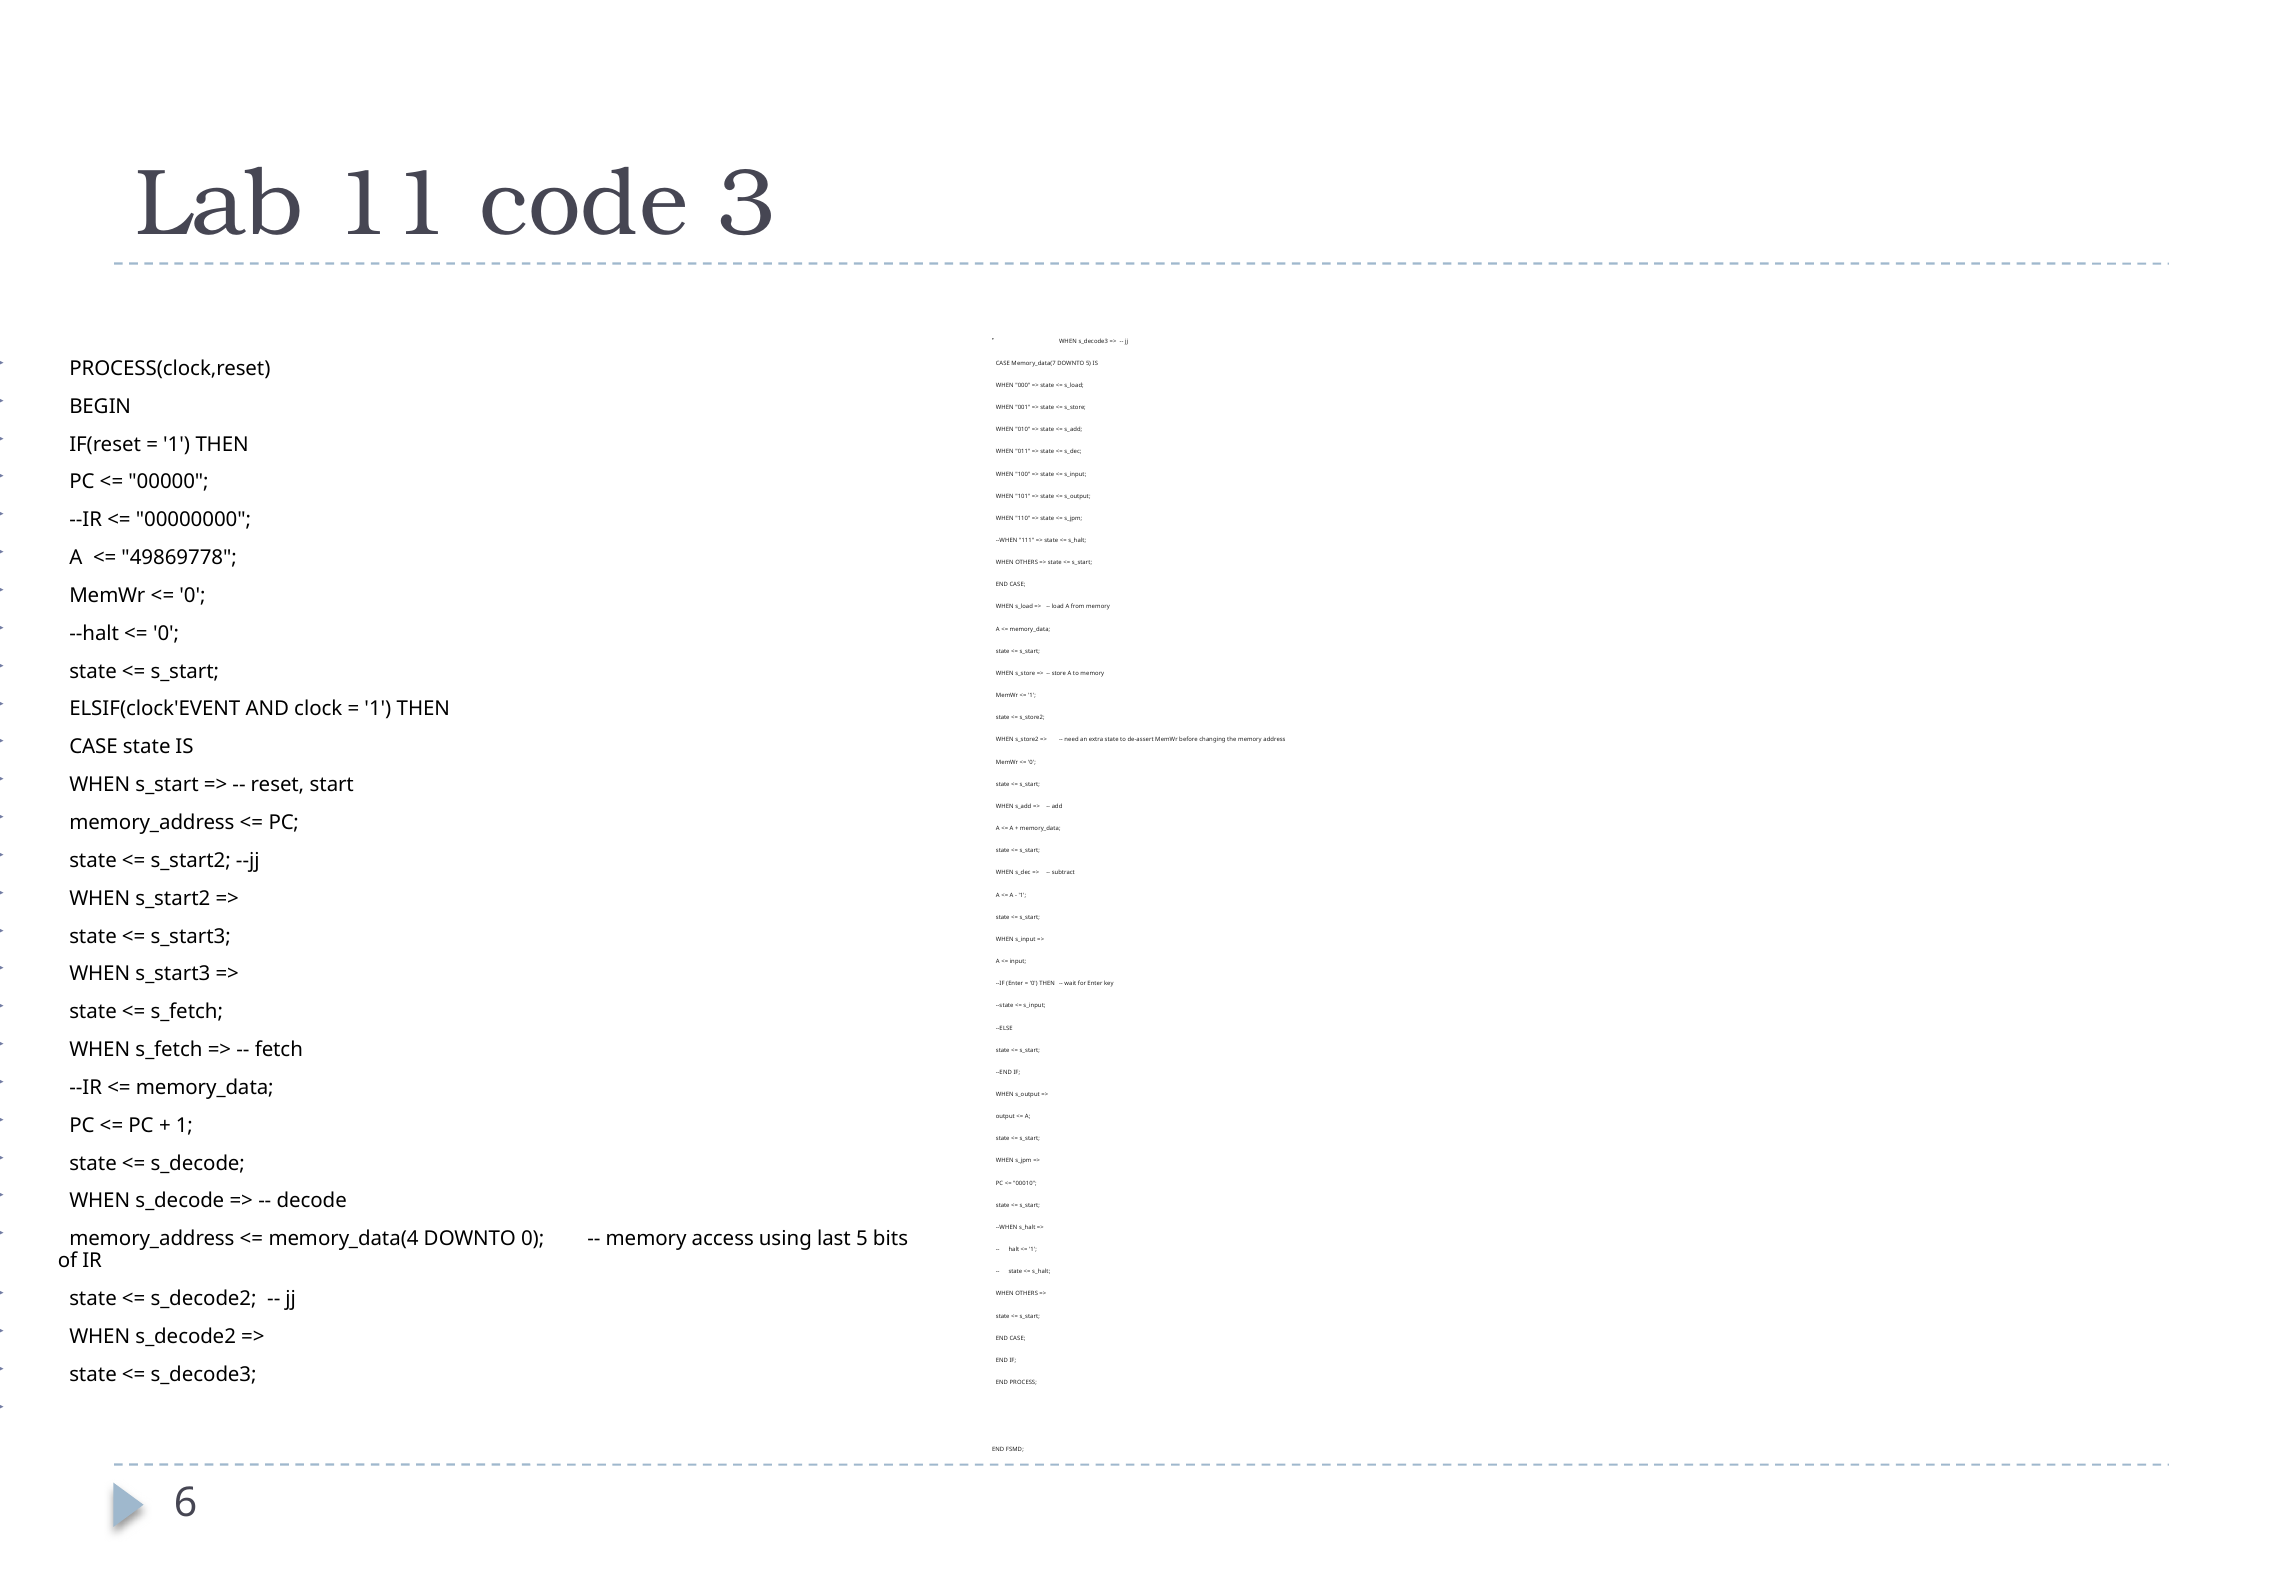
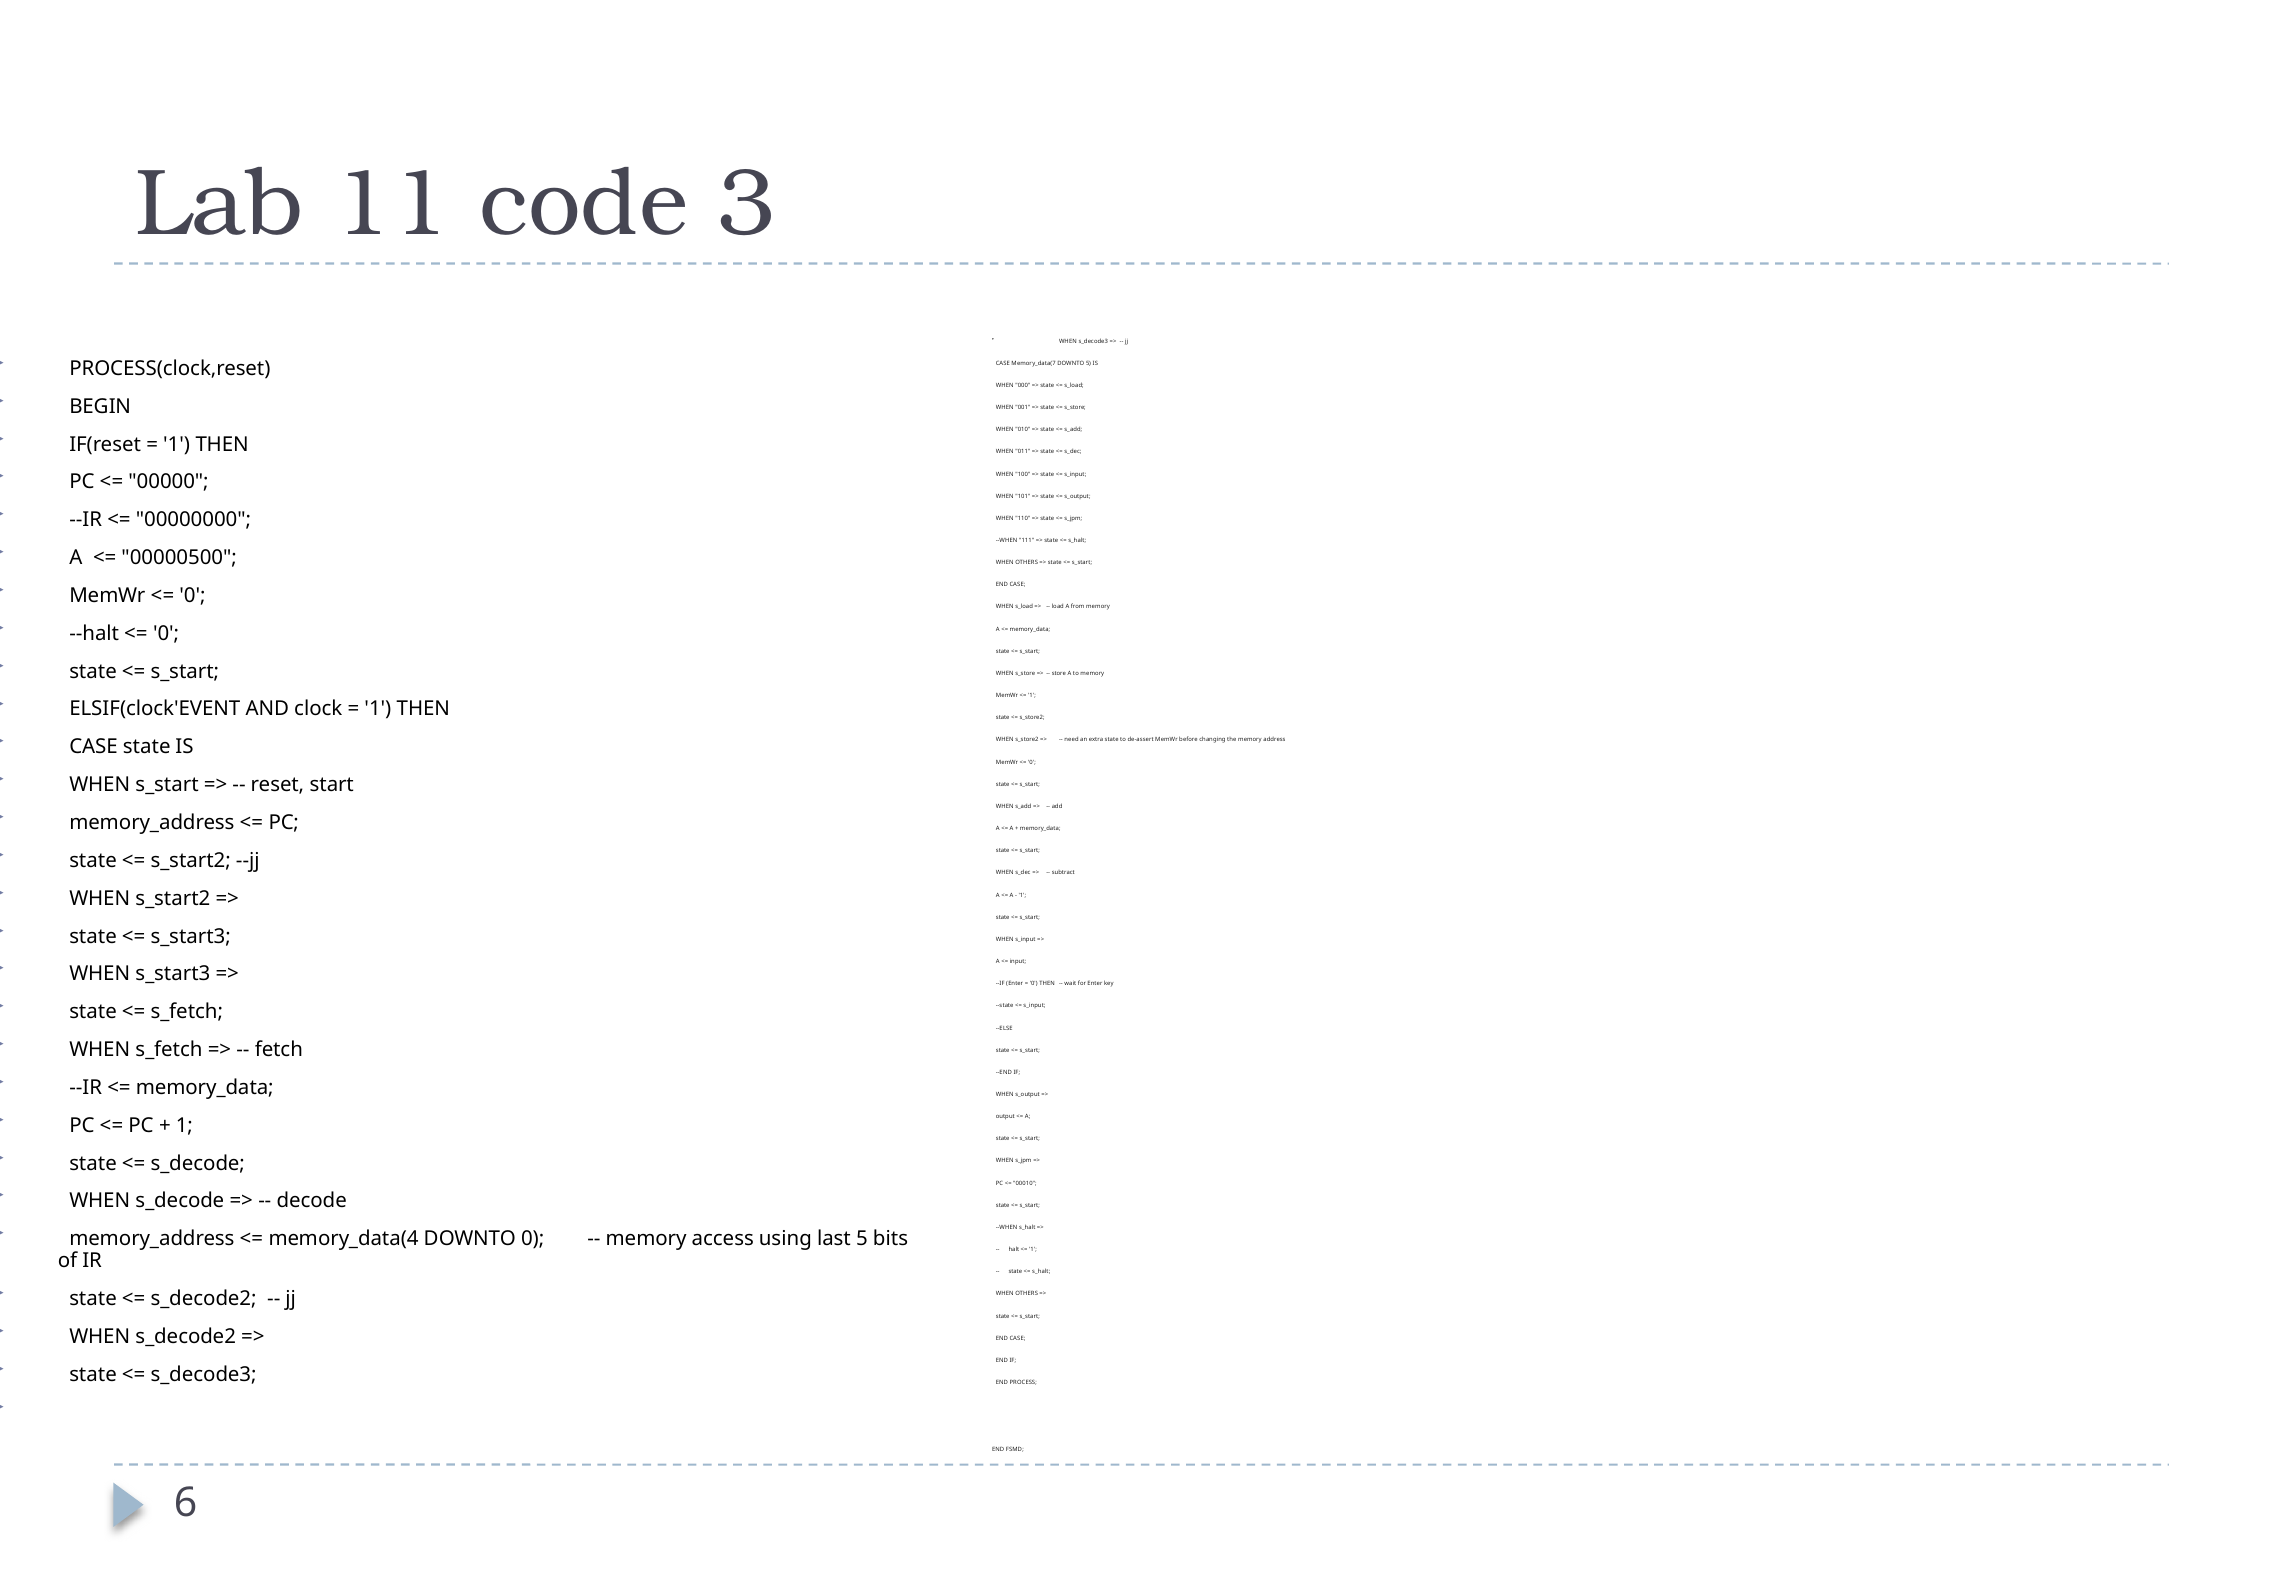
49869778: 49869778 -> 00000500
